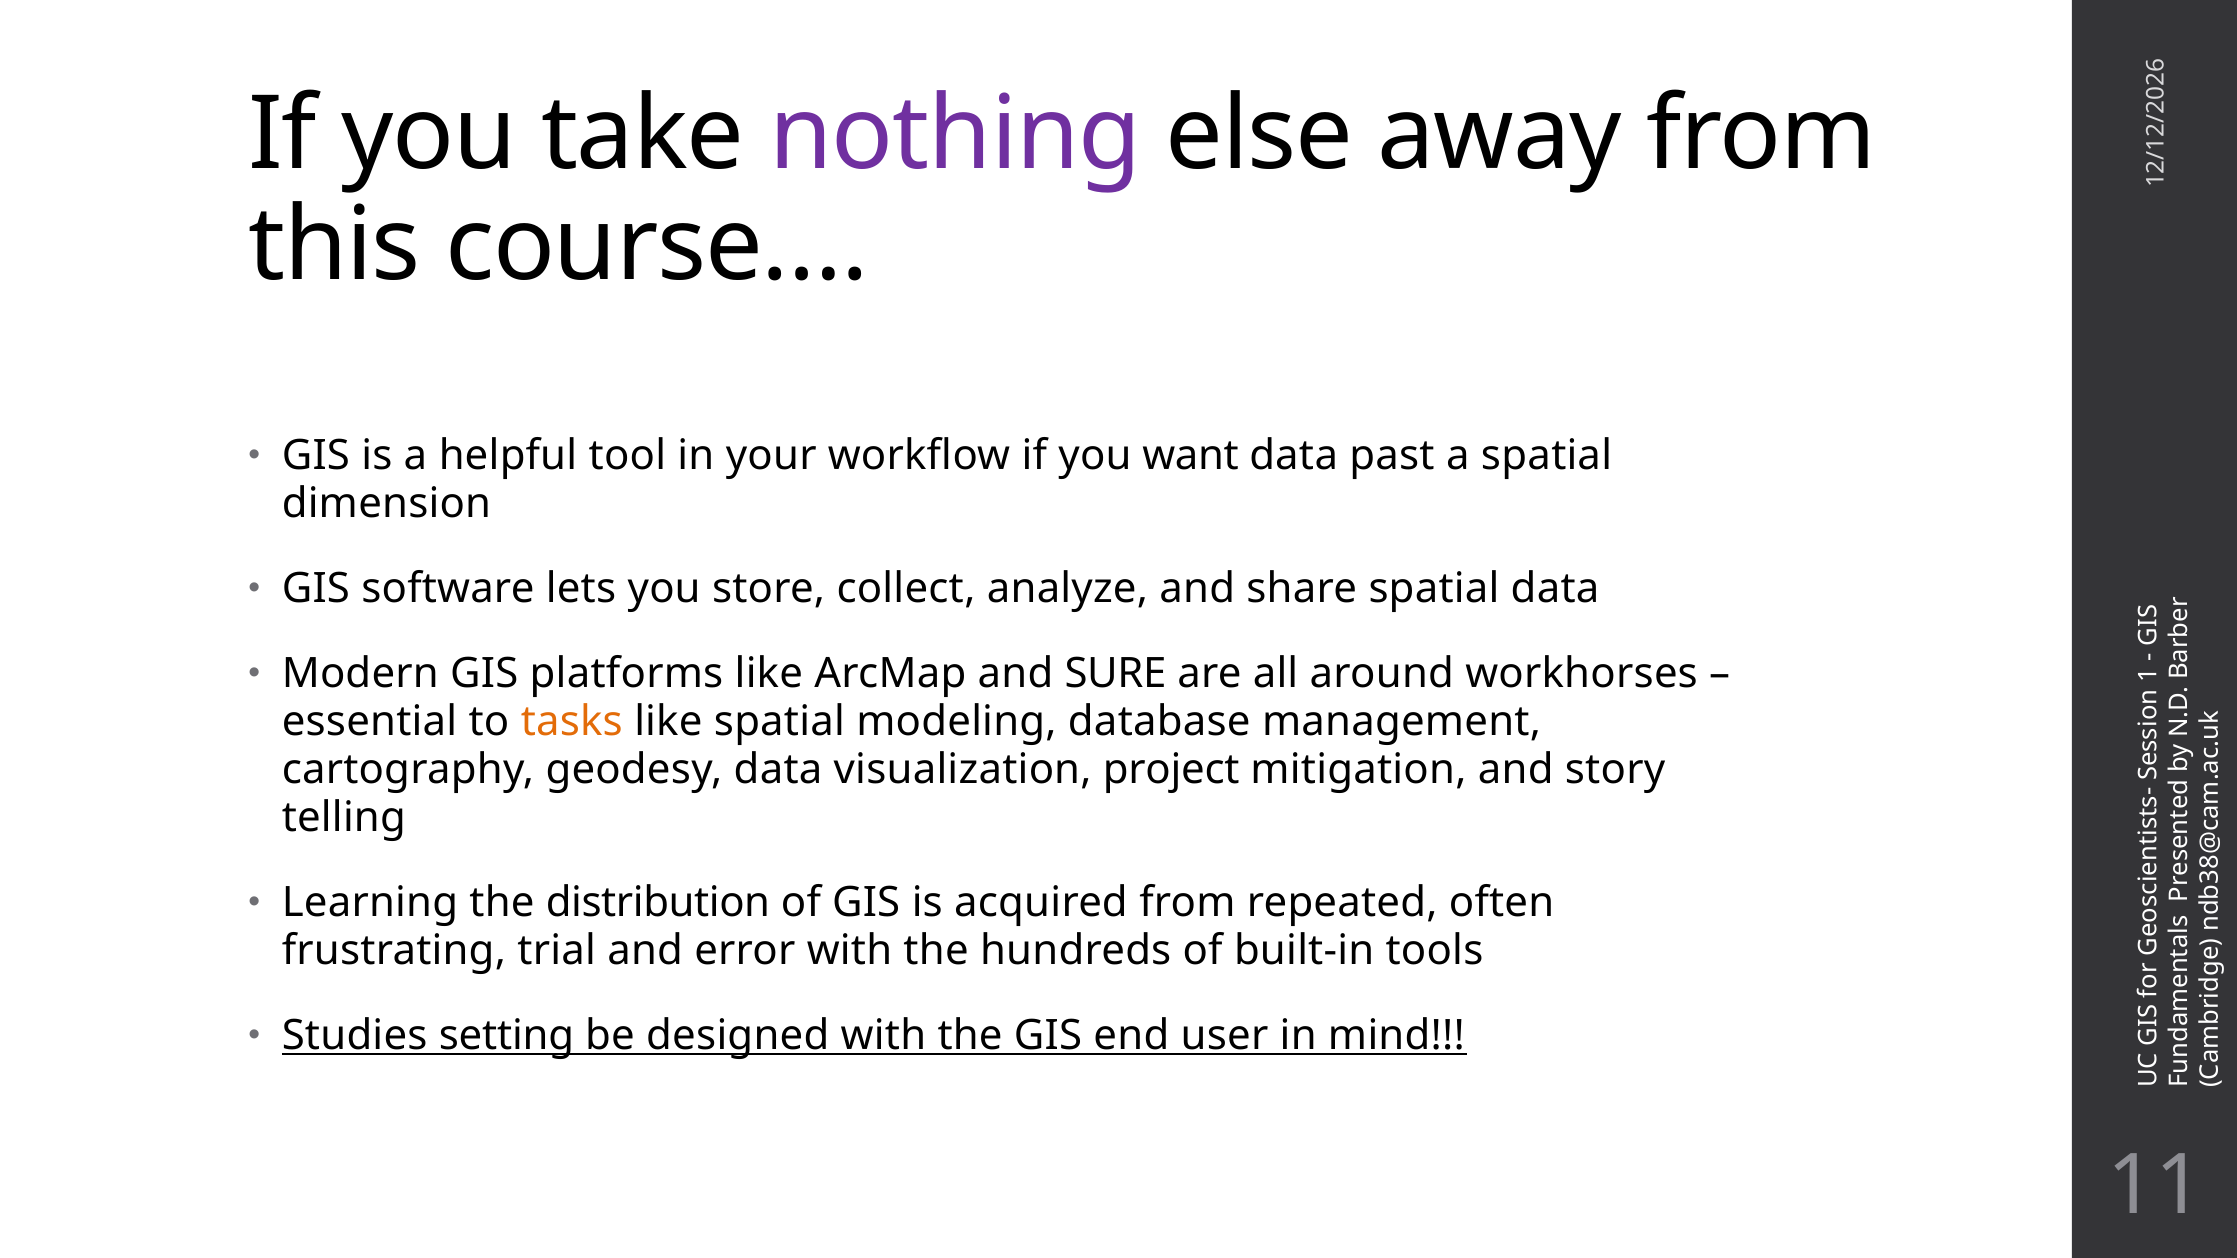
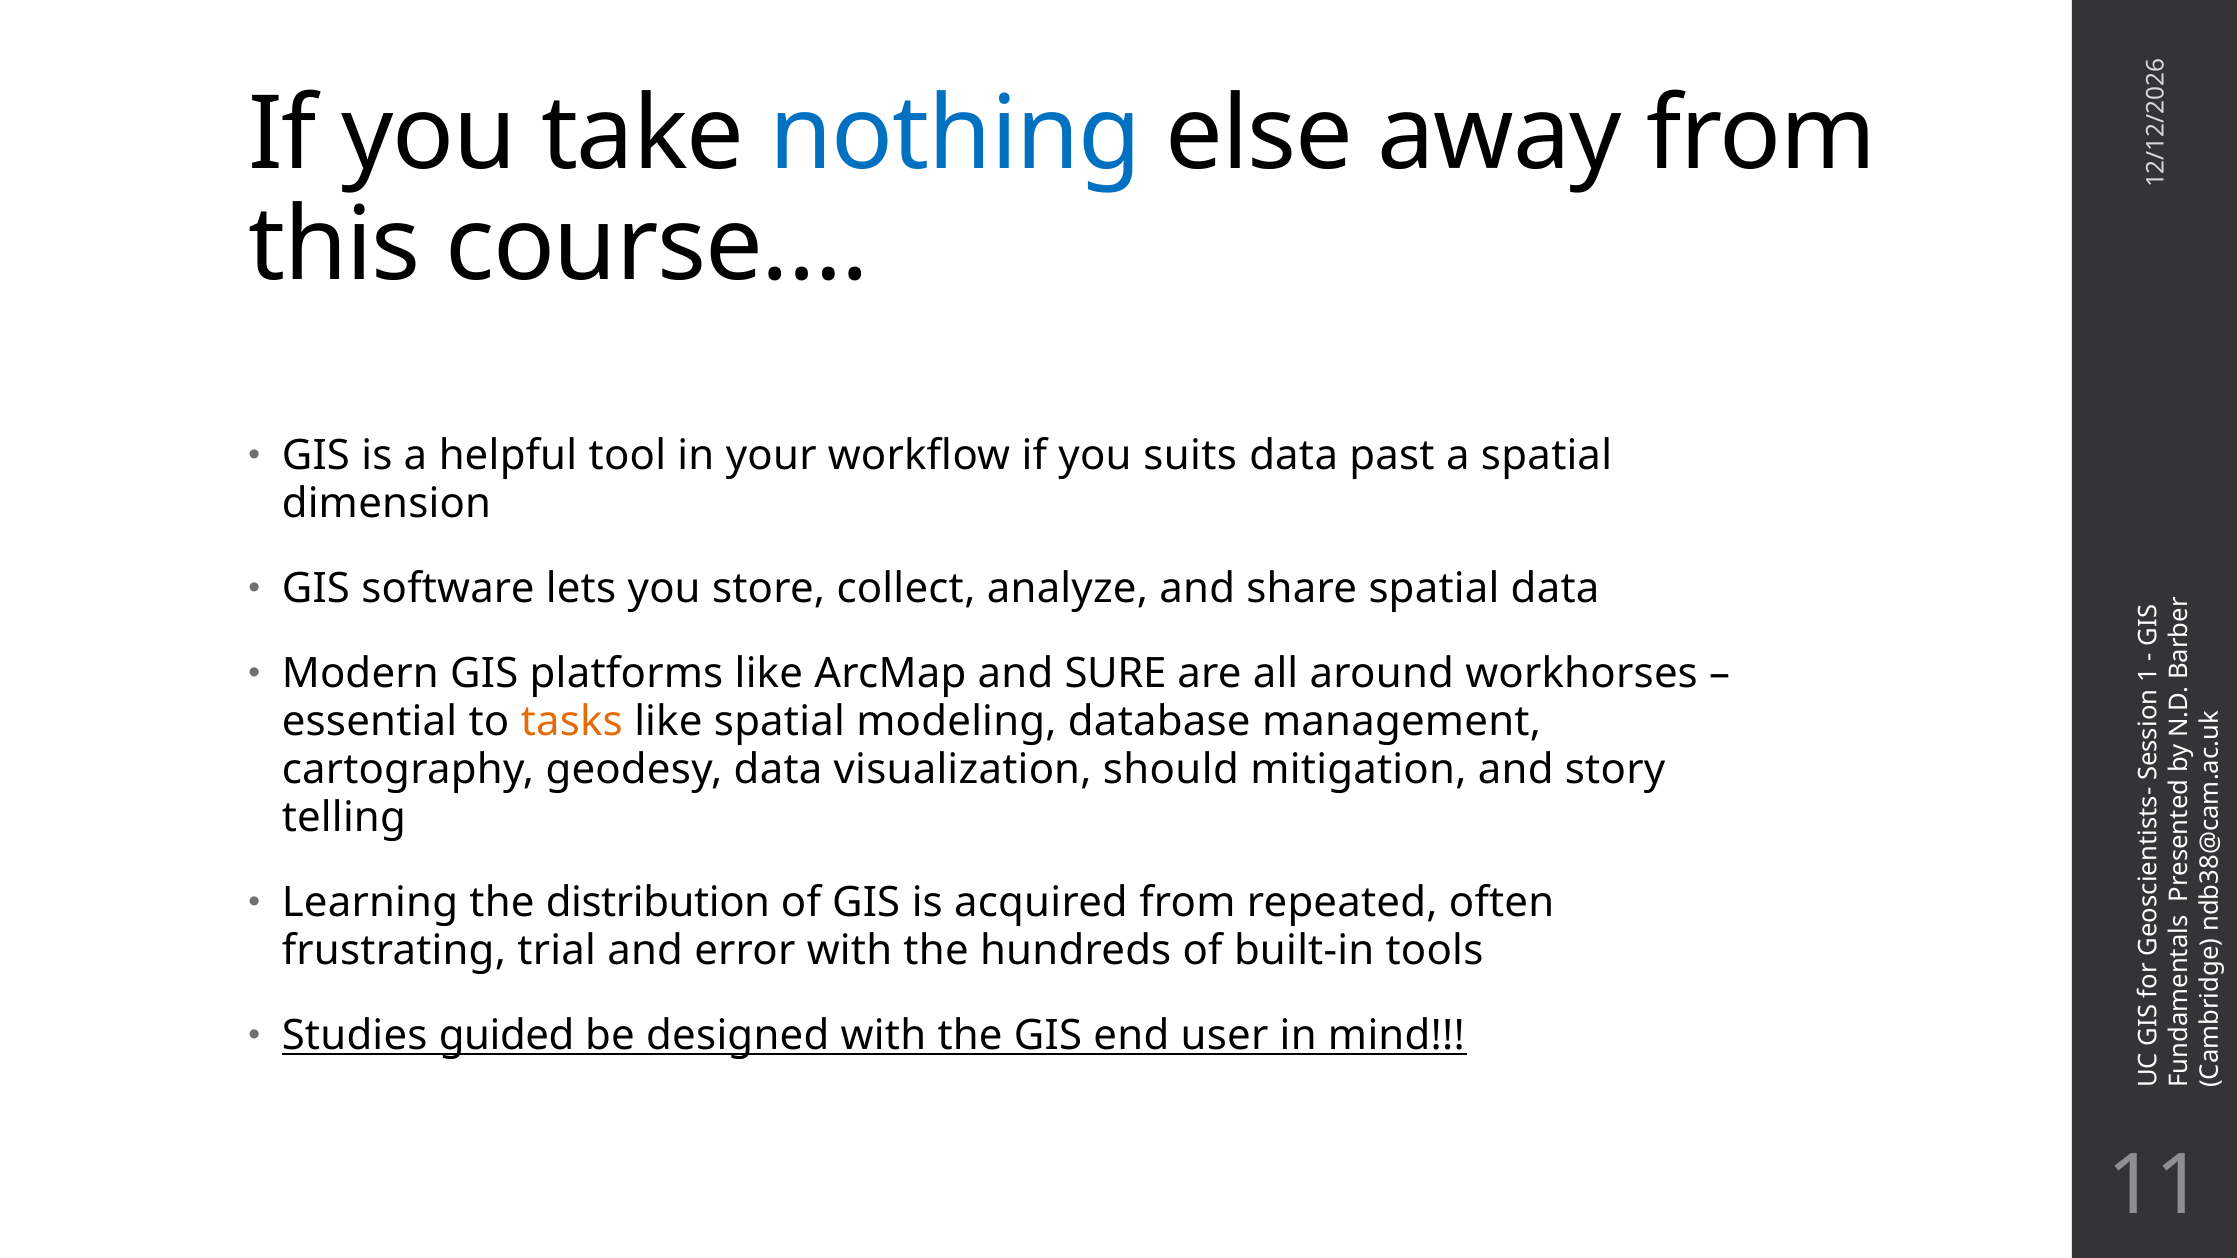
nothing colour: purple -> blue
want: want -> suits
project: project -> should
setting: setting -> guided
